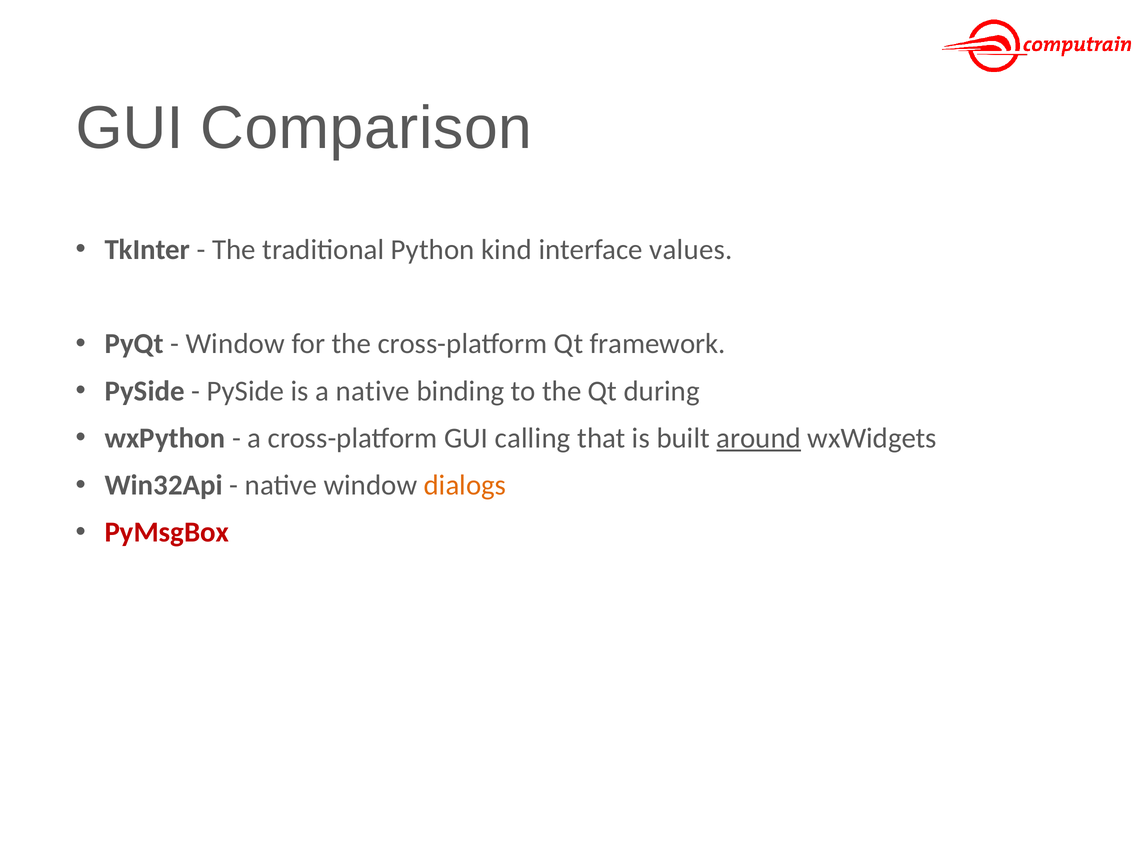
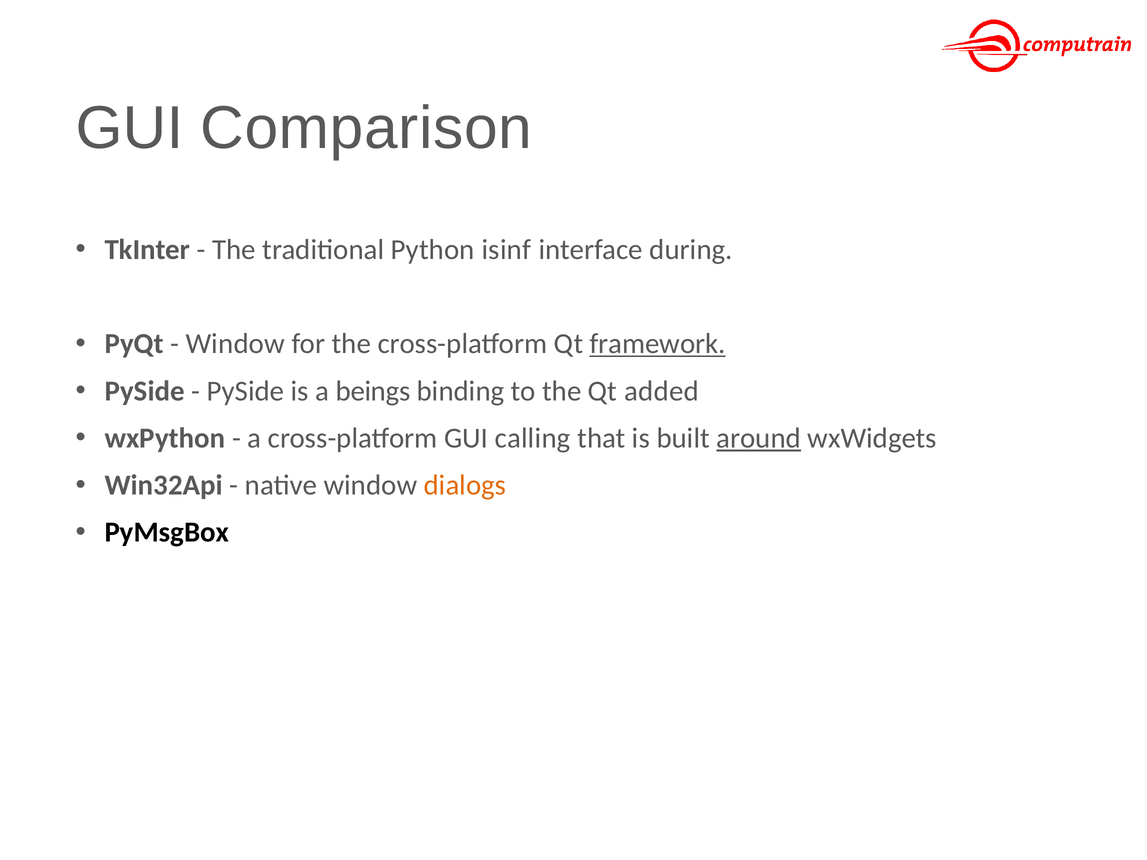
kind: kind -> isinf
values: values -> during
framework underline: none -> present
a native: native -> beings
during: during -> added
PyMsgBox colour: red -> black
